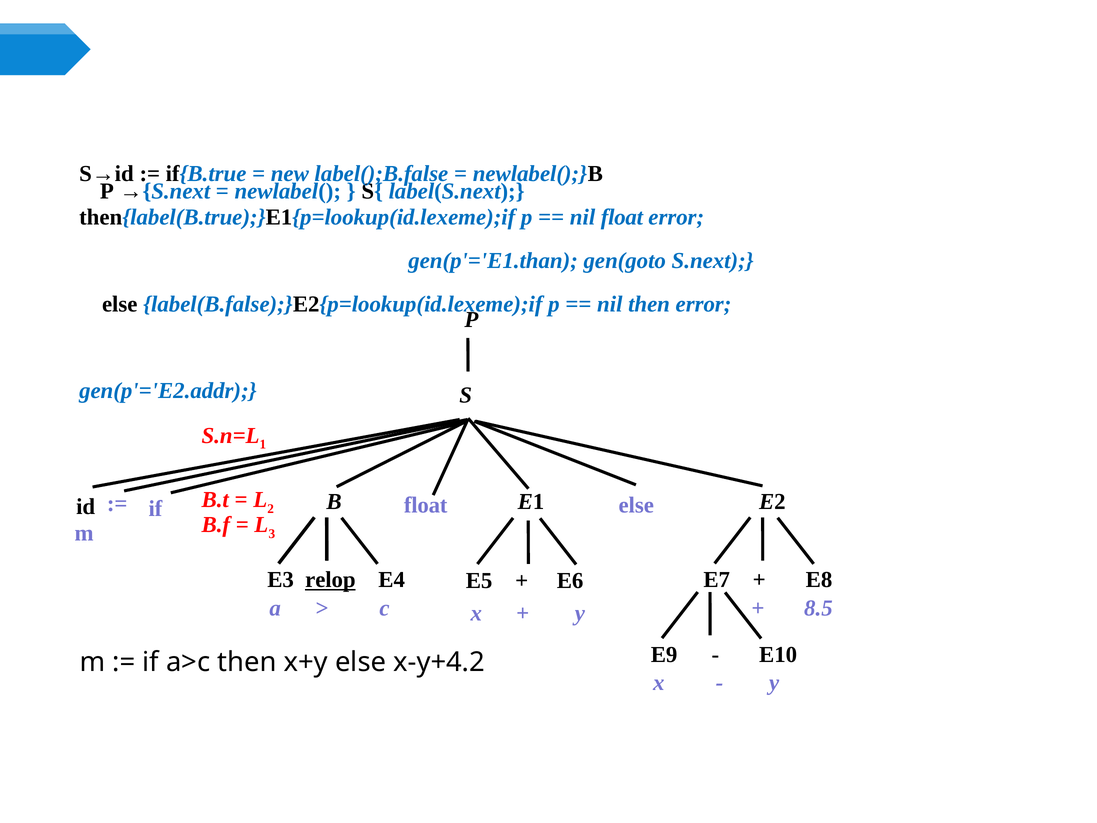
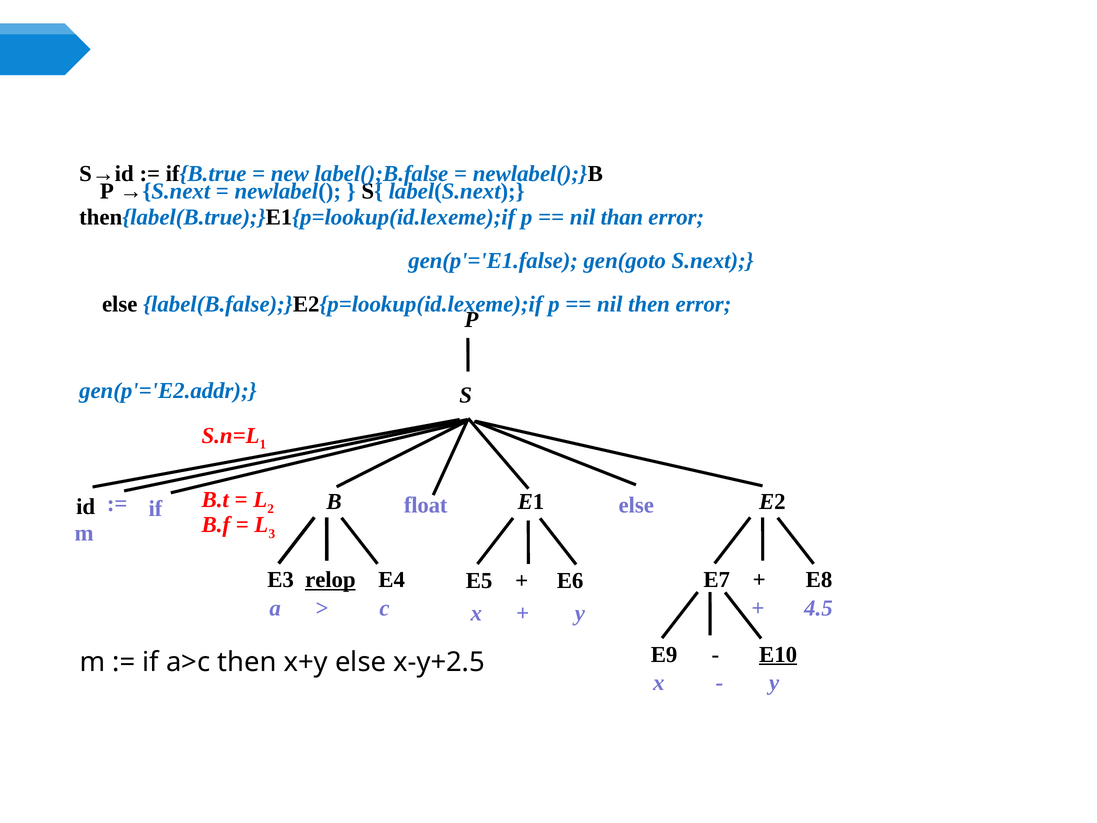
nil float: float -> than
gen(p'='E1.than: gen(p'='E1.than -> gen(p'='E1.false
8.5: 8.5 -> 4.5
E10 underline: none -> present
x-y+4.2: x-y+4.2 -> x-y+2.5
